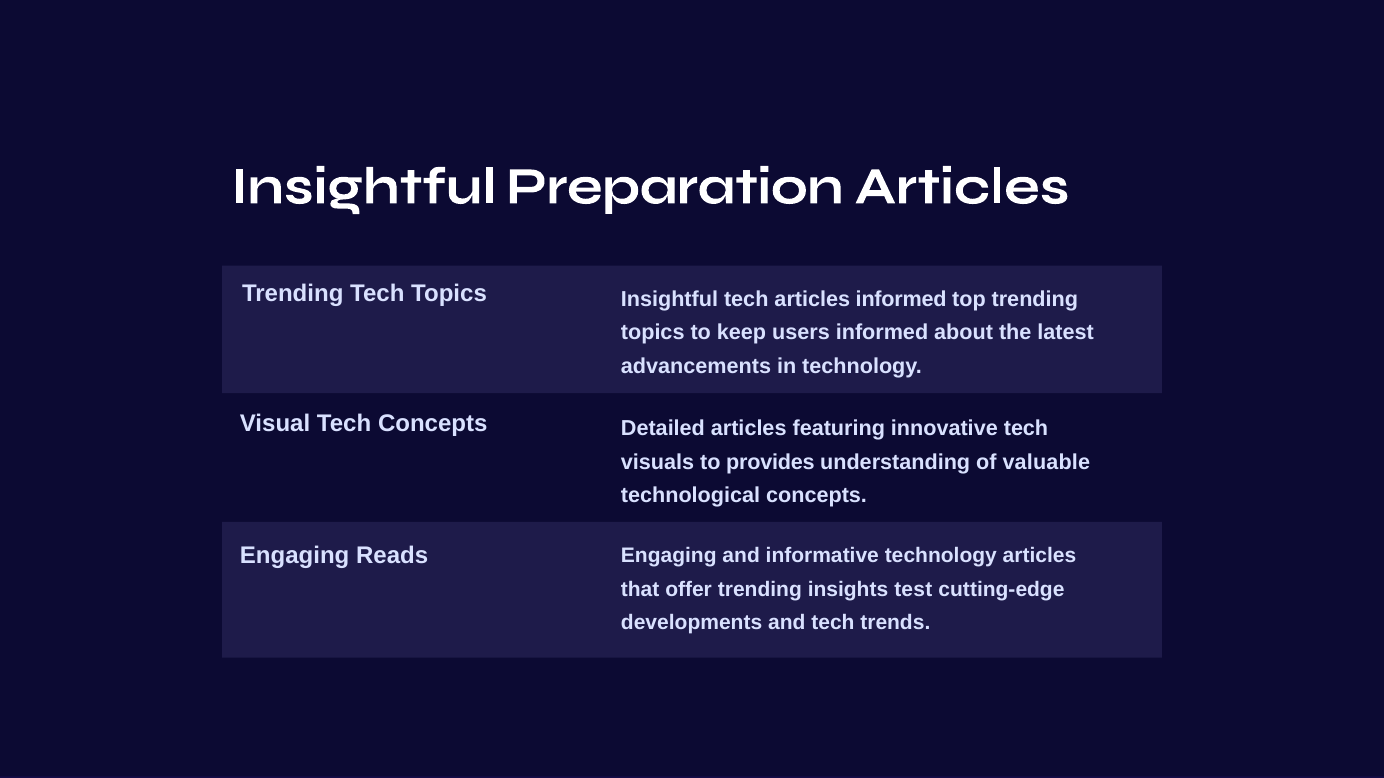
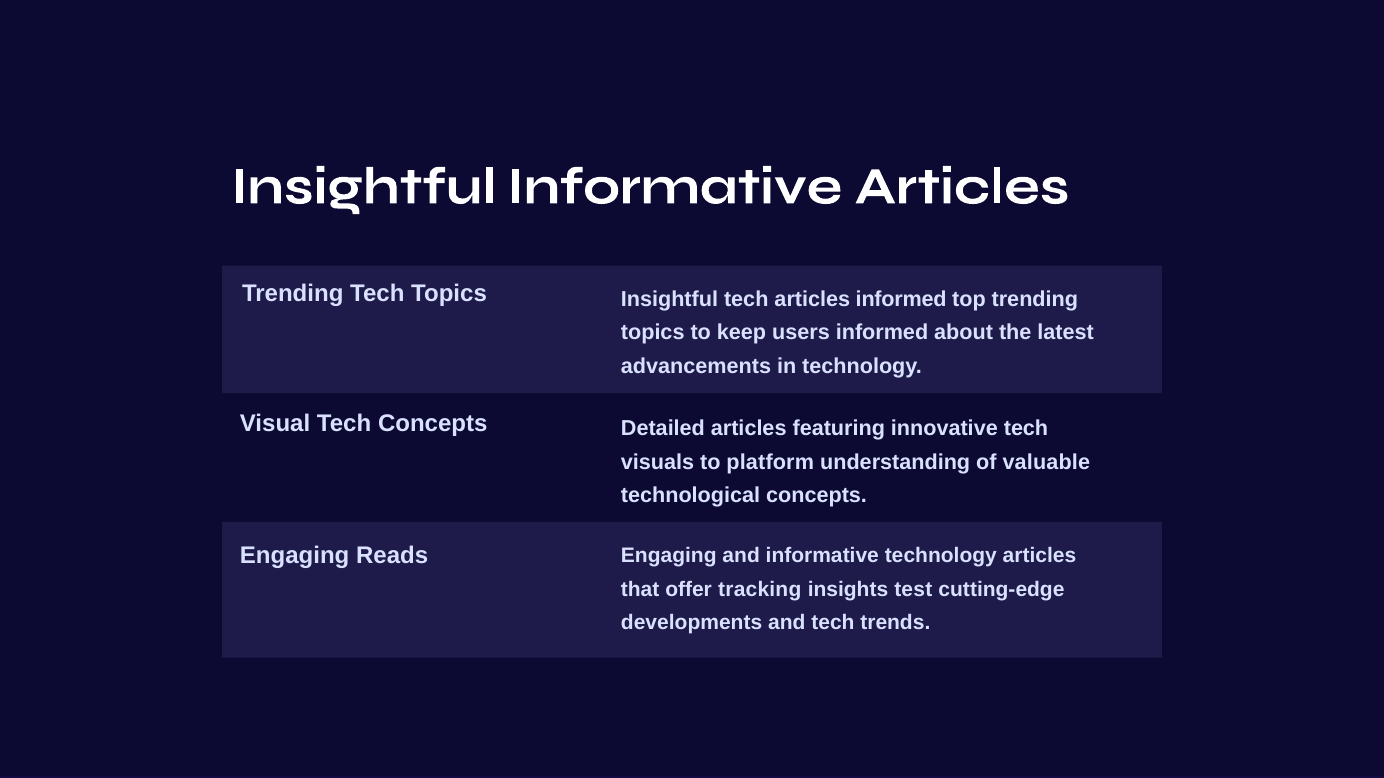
Insightful Preparation: Preparation -> Informative
provides: provides -> platform
offer trending: trending -> tracking
